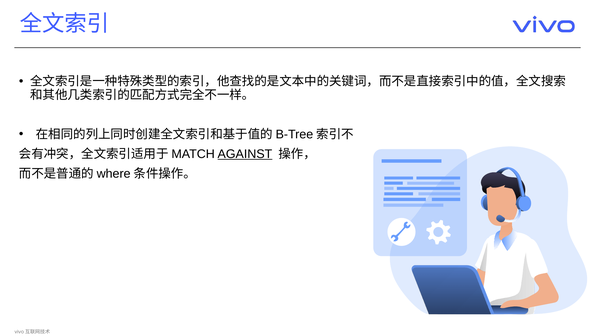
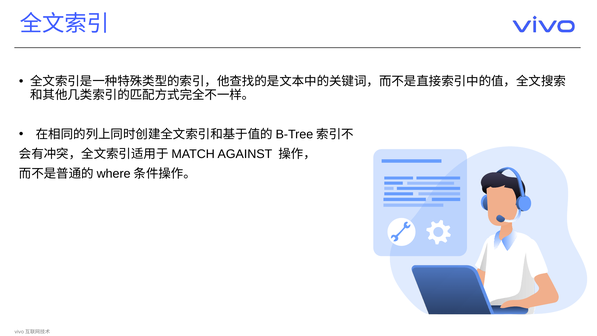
AGAINST underline: present -> none
